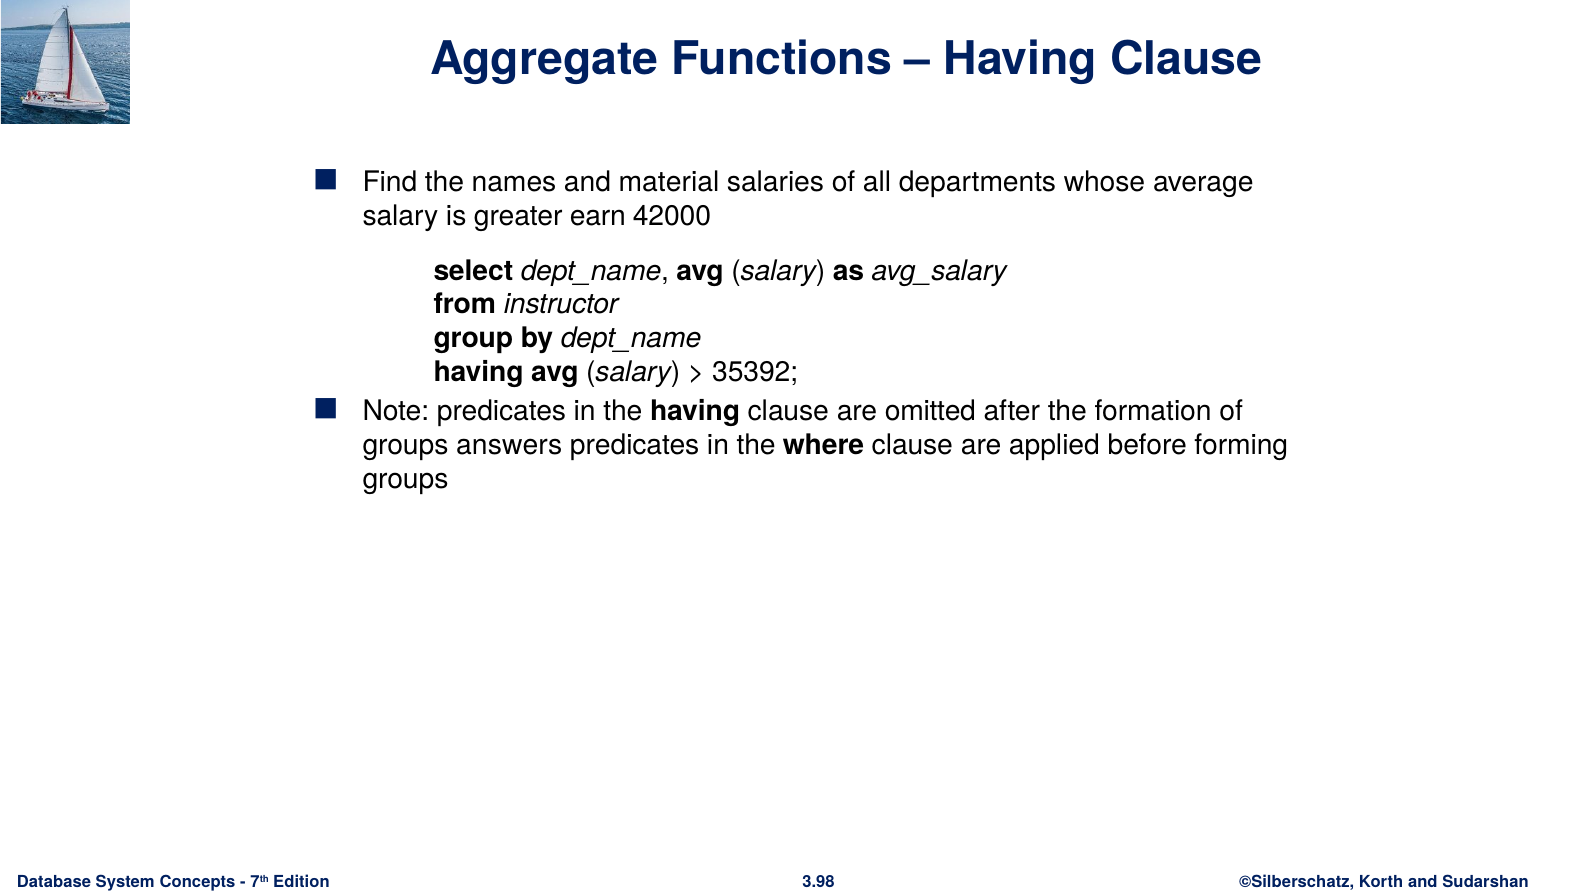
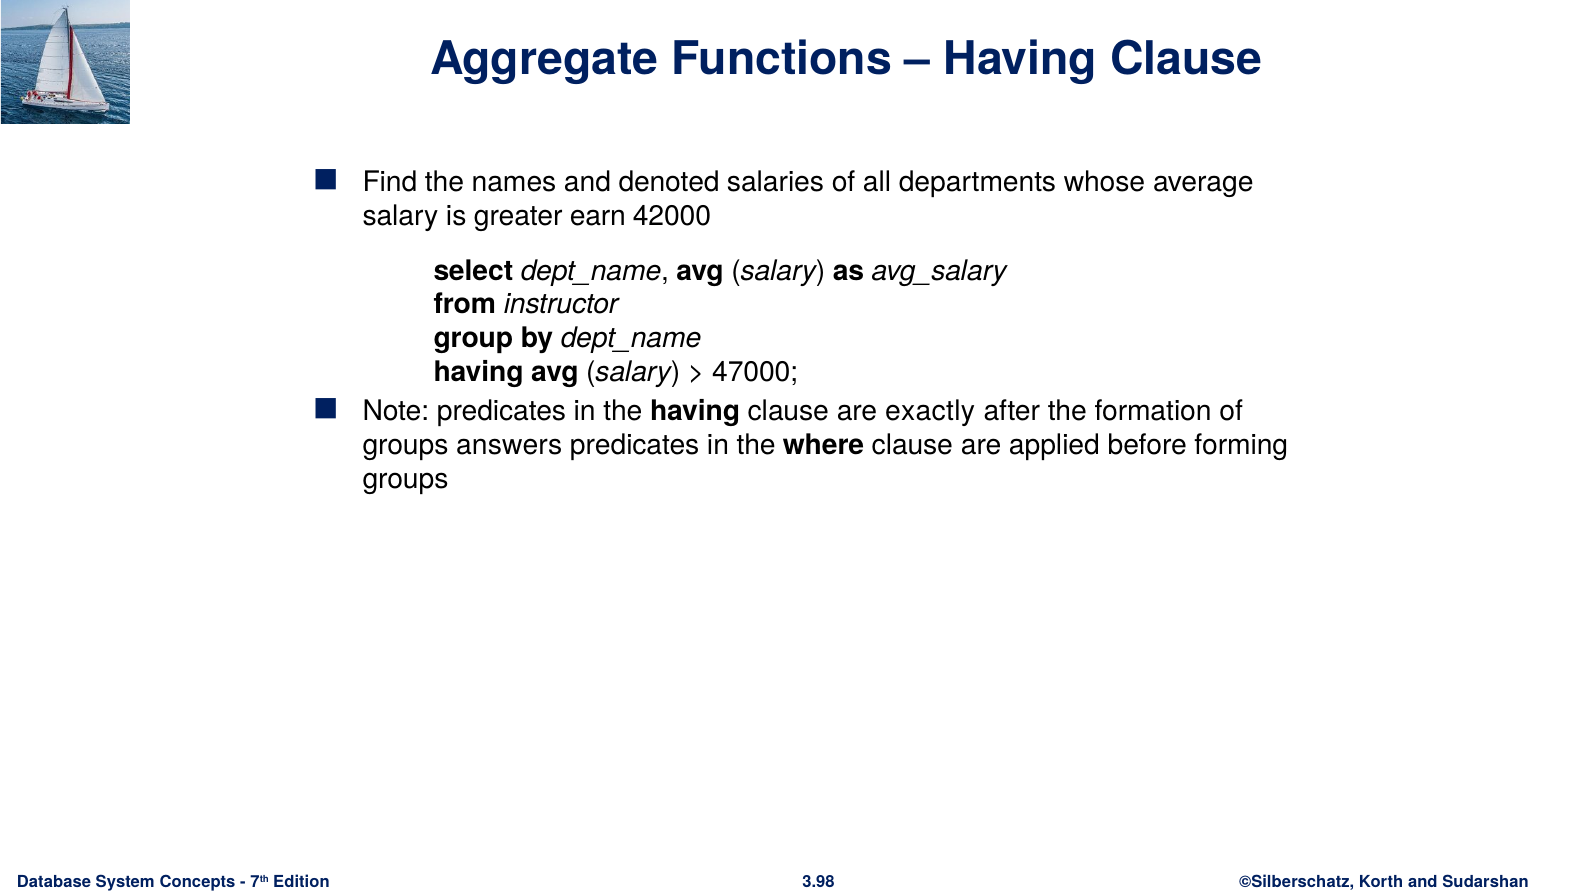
material: material -> denoted
35392: 35392 -> 47000
omitted: omitted -> exactly
